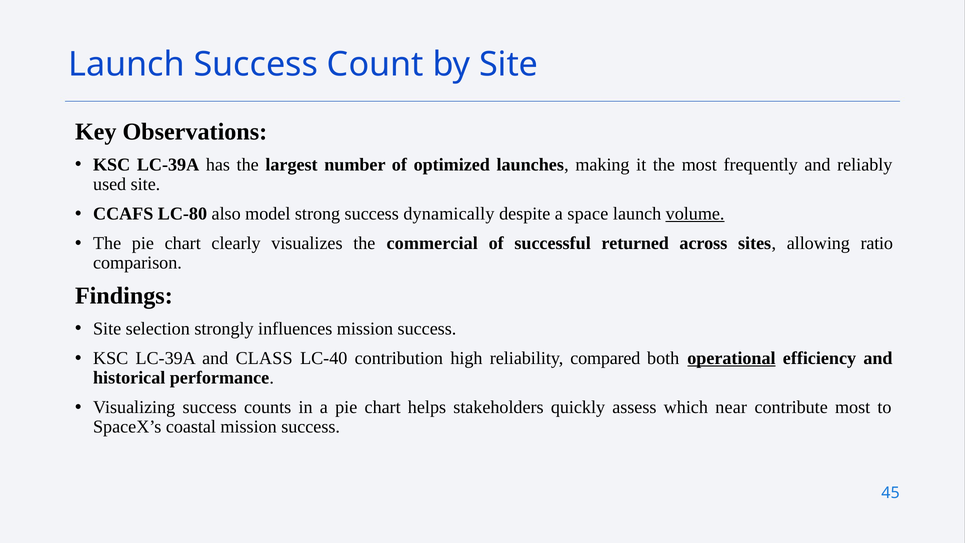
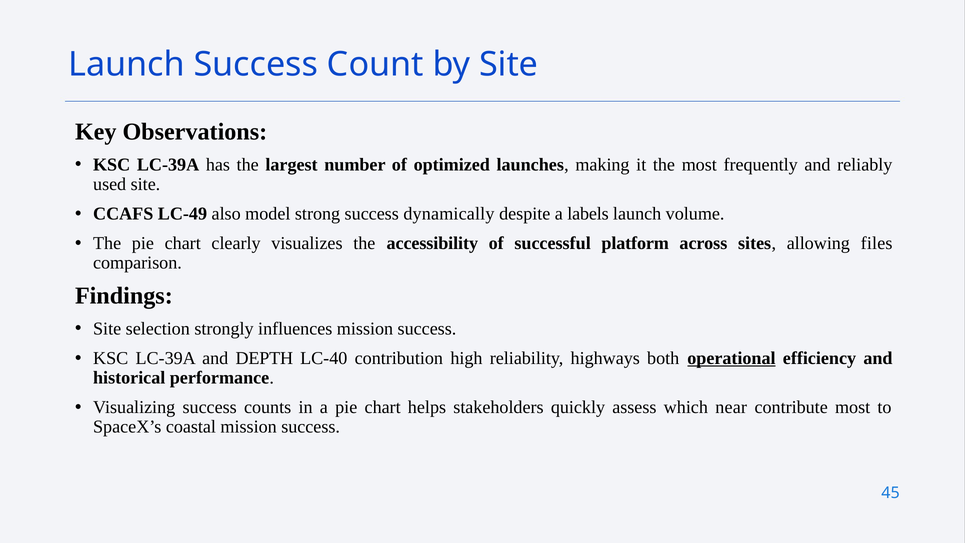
LC-80: LC-80 -> LC-49
space: space -> labels
volume underline: present -> none
commercial: commercial -> accessibility
returned: returned -> platform
ratio: ratio -> files
CLASS: CLASS -> DEPTH
compared: compared -> highways
